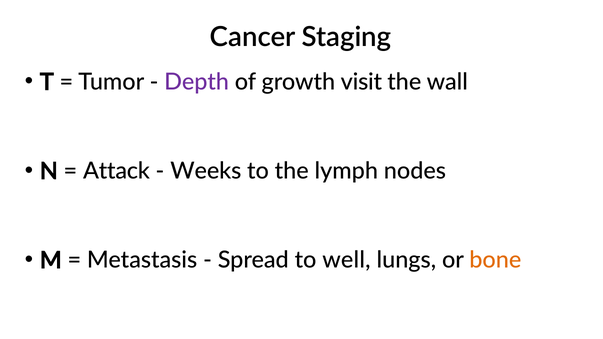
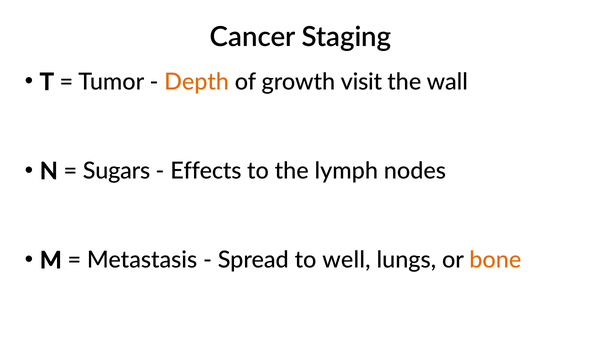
Depth colour: purple -> orange
Attack: Attack -> Sugars
Weeks: Weeks -> Effects
